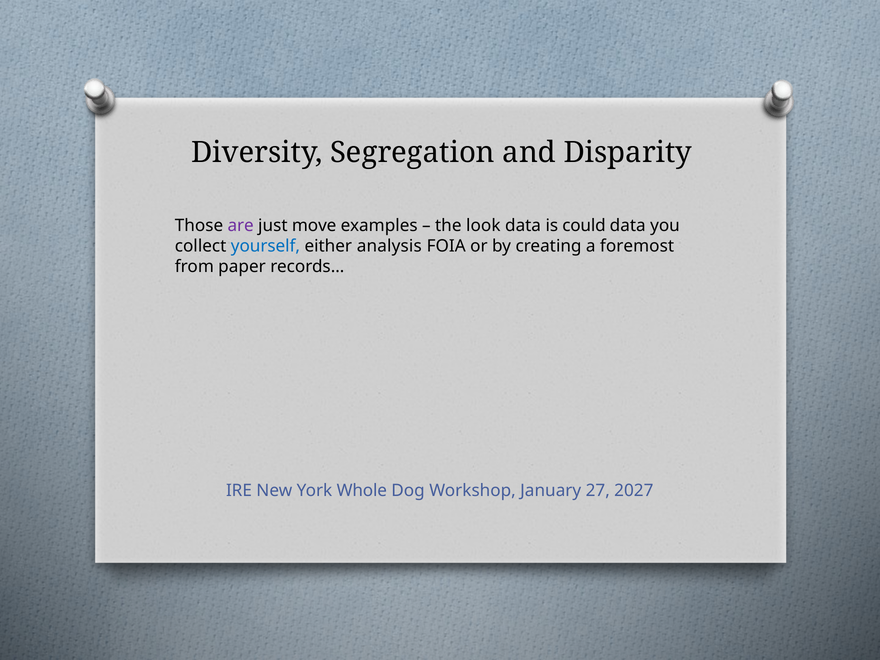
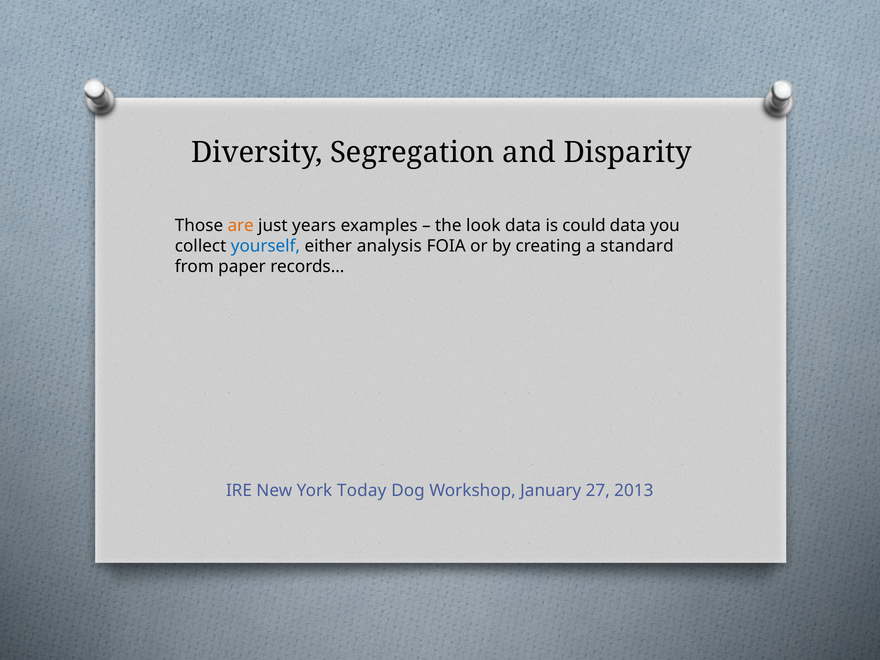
are colour: purple -> orange
move: move -> years
foremost: foremost -> standard
Whole: Whole -> Today
2027: 2027 -> 2013
